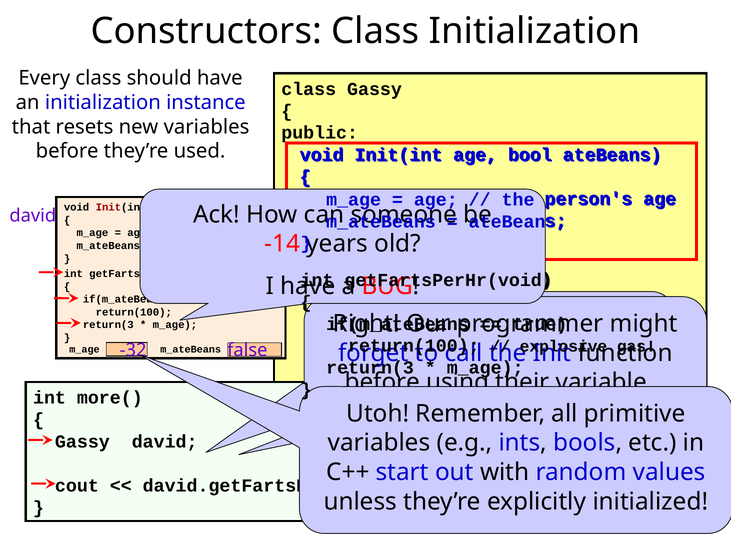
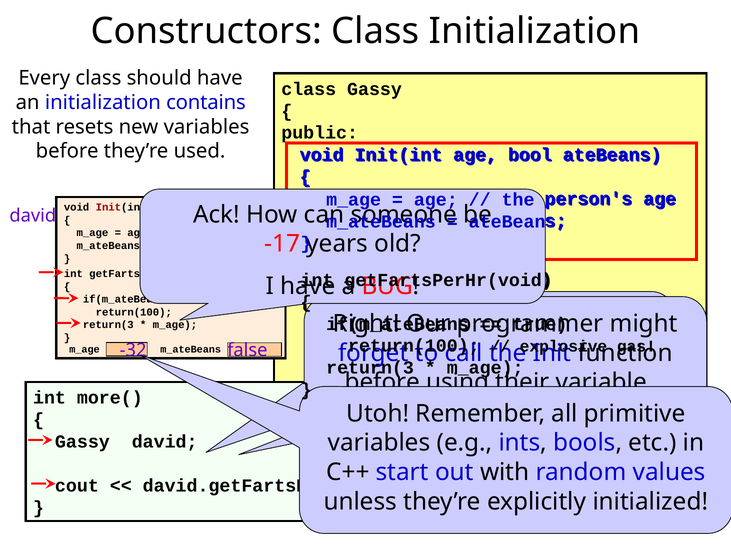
instance: instance -> contains
-14: -14 -> -17
